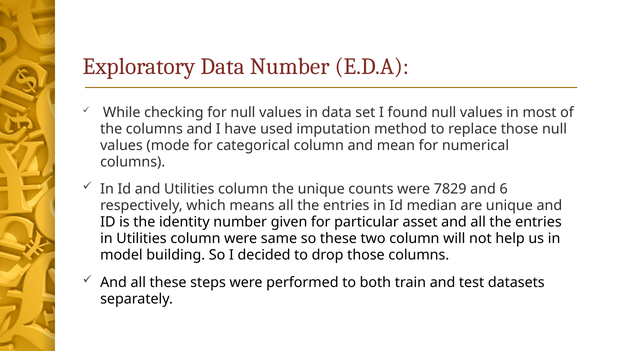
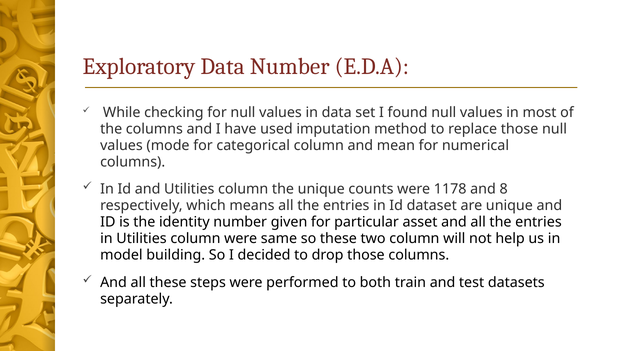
7829: 7829 -> 1178
6: 6 -> 8
median: median -> dataset
